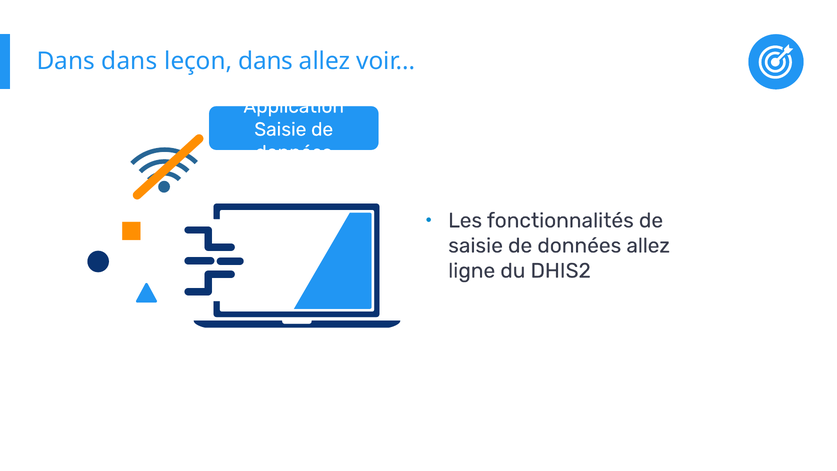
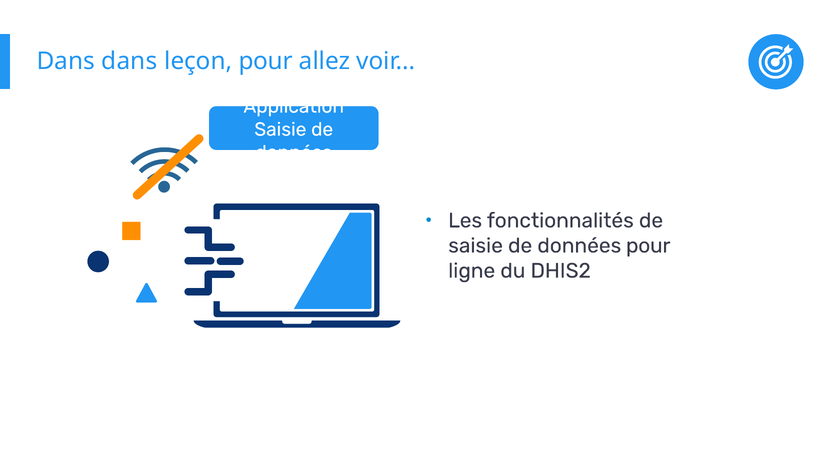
leçon dans: dans -> pour
données allez: allez -> pour
